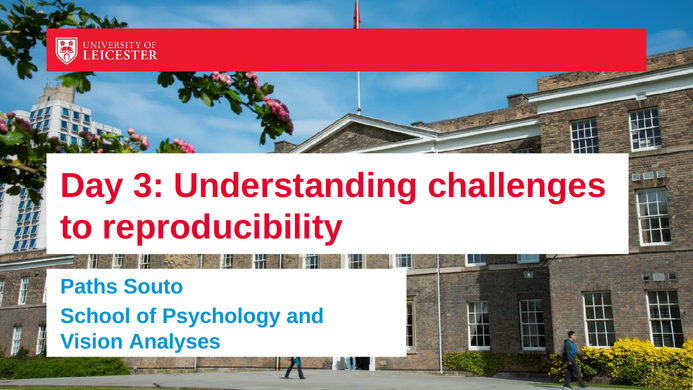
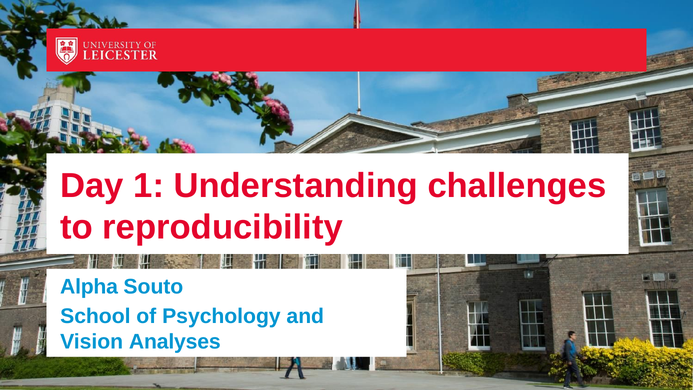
3: 3 -> 1
Paths: Paths -> Alpha
